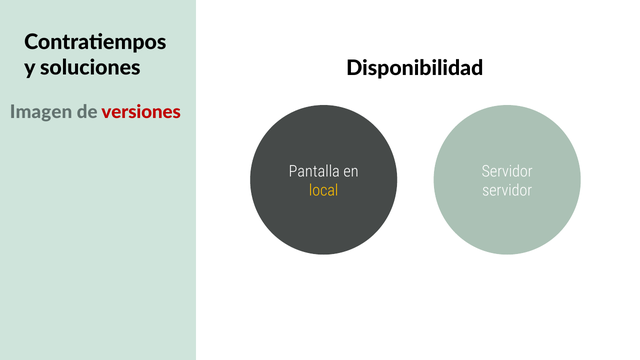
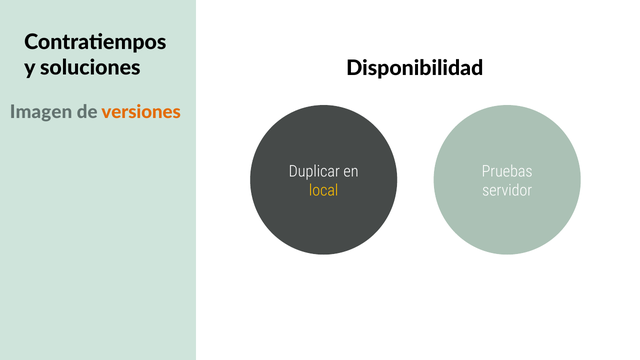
versiones colour: red -> orange
Pantalla: Pantalla -> Duplicar
Servidor at (507, 171): Servidor -> Pruebas
